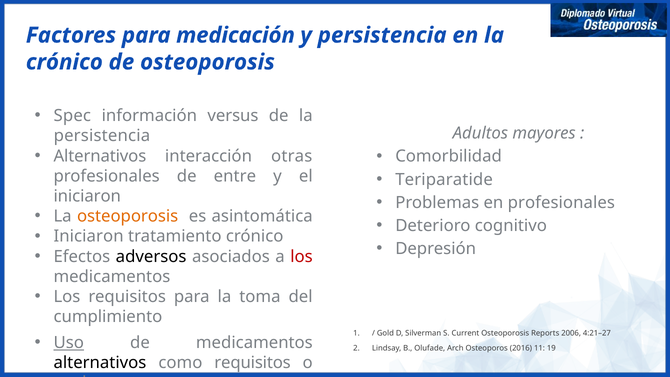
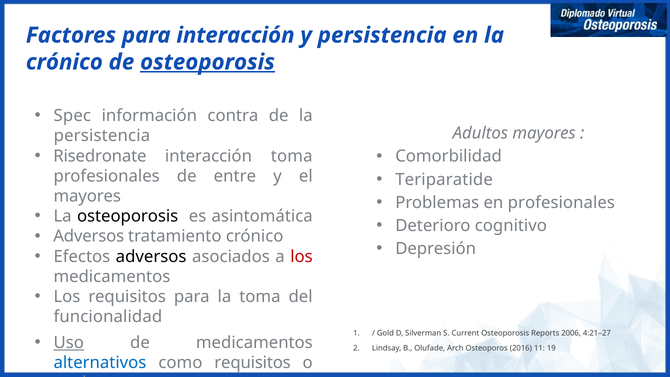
para medicación: medicación -> interacción
osteoporosis at (207, 62) underline: none -> present
versus: versus -> contra
Alternativos at (100, 156): Alternativos -> Risedronate
interacción otras: otras -> toma
iniciaron at (87, 196): iniciaron -> mayores
osteoporosis at (128, 216) colour: orange -> black
Iniciaron at (89, 236): Iniciaron -> Adversos
cumplimiento: cumplimiento -> funcionalidad
alternativos at (100, 363) colour: black -> blue
